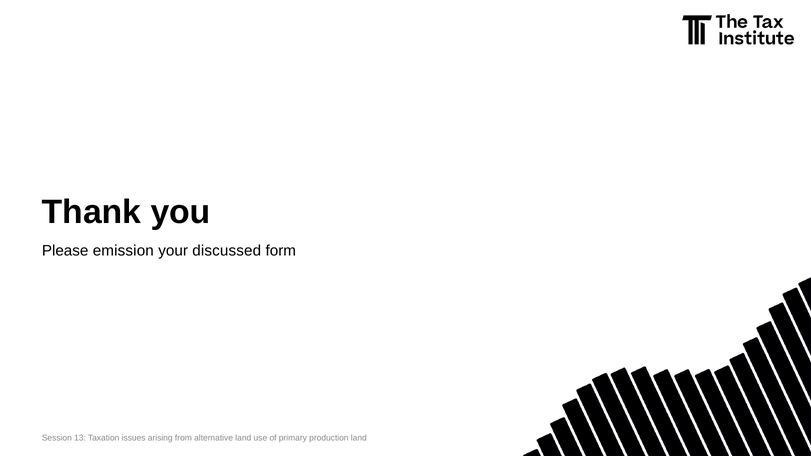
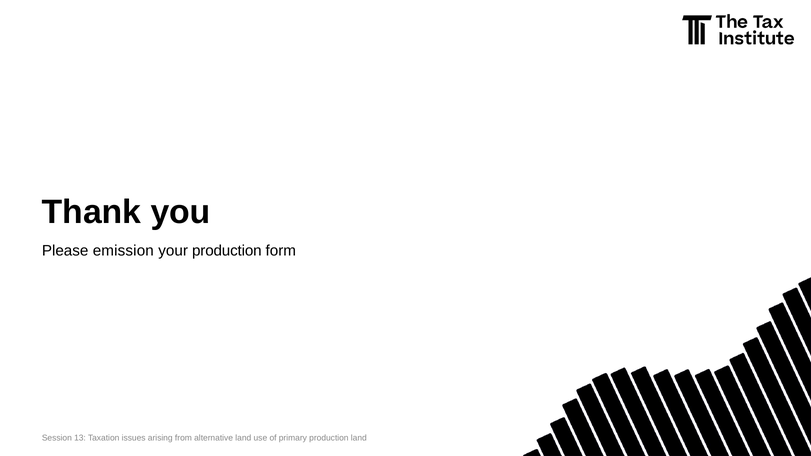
your discussed: discussed -> production
